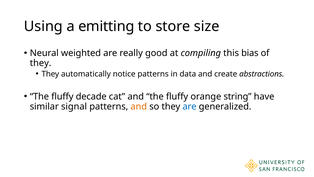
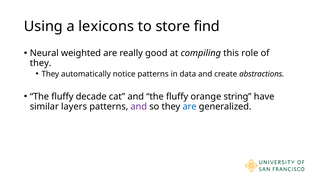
emitting: emitting -> lexicons
size: size -> find
bias: bias -> role
signal: signal -> layers
and at (139, 106) colour: orange -> purple
